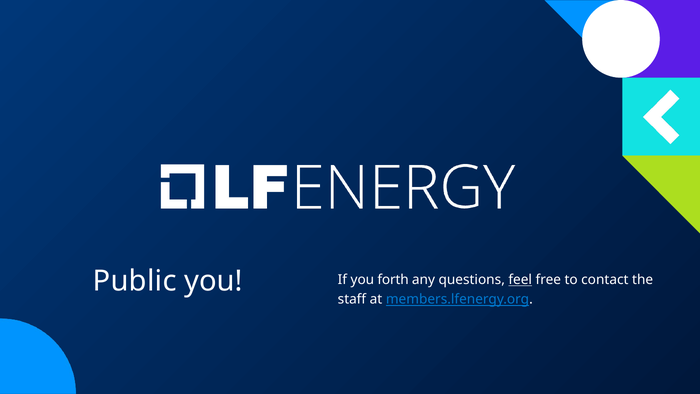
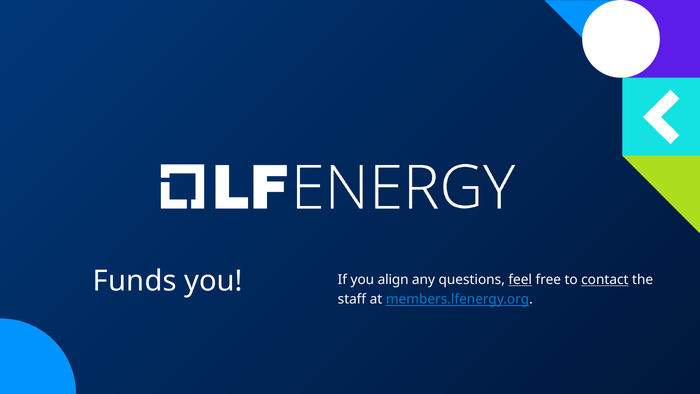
Public: Public -> Funds
forth: forth -> align
contact underline: none -> present
